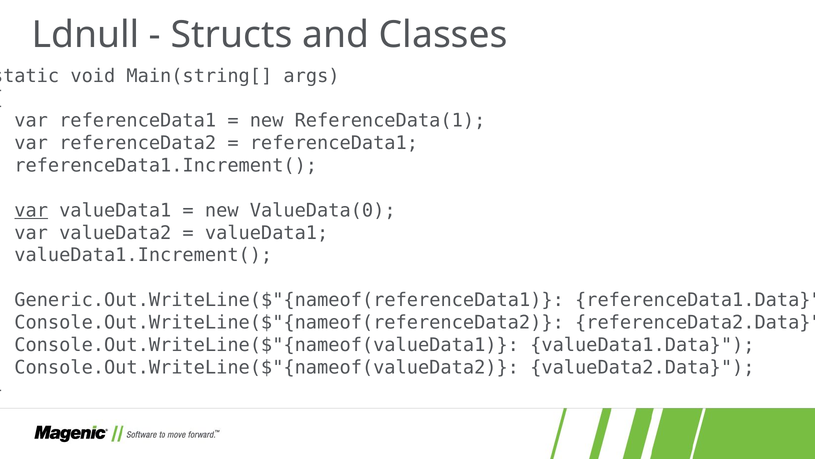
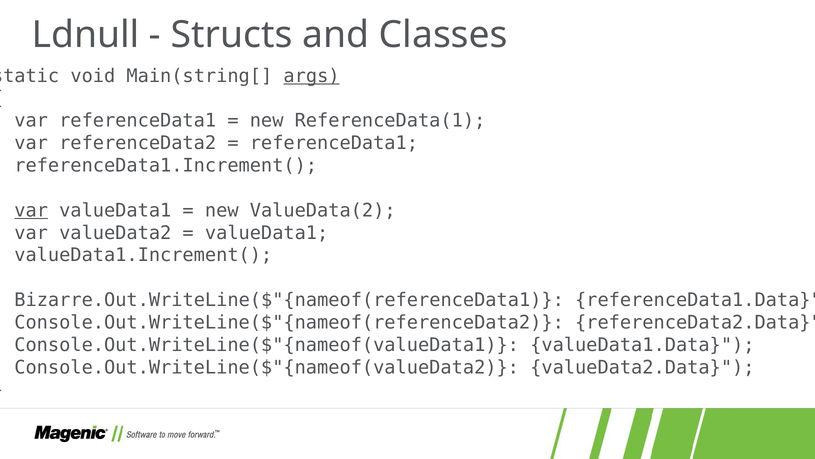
args underline: none -> present
ValueData(0: ValueData(0 -> ValueData(2
Generic.Out.WriteLine($"{nameof(referenceData1: Generic.Out.WriteLine($"{nameof(referenceData1 -> Bizarre.Out.WriteLine($"{nameof(referenceData1
